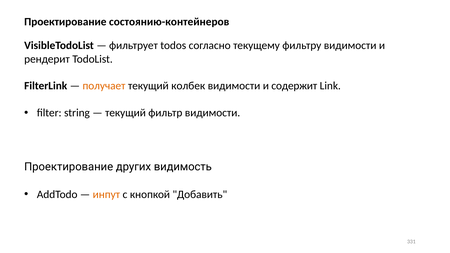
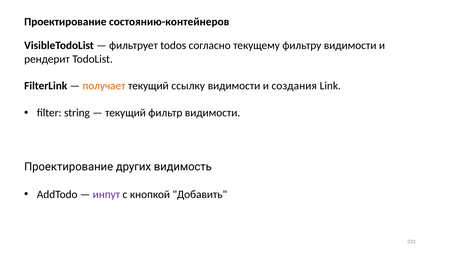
колбек: колбек -> ссылку
содержит: содержит -> создания
инпут colour: orange -> purple
